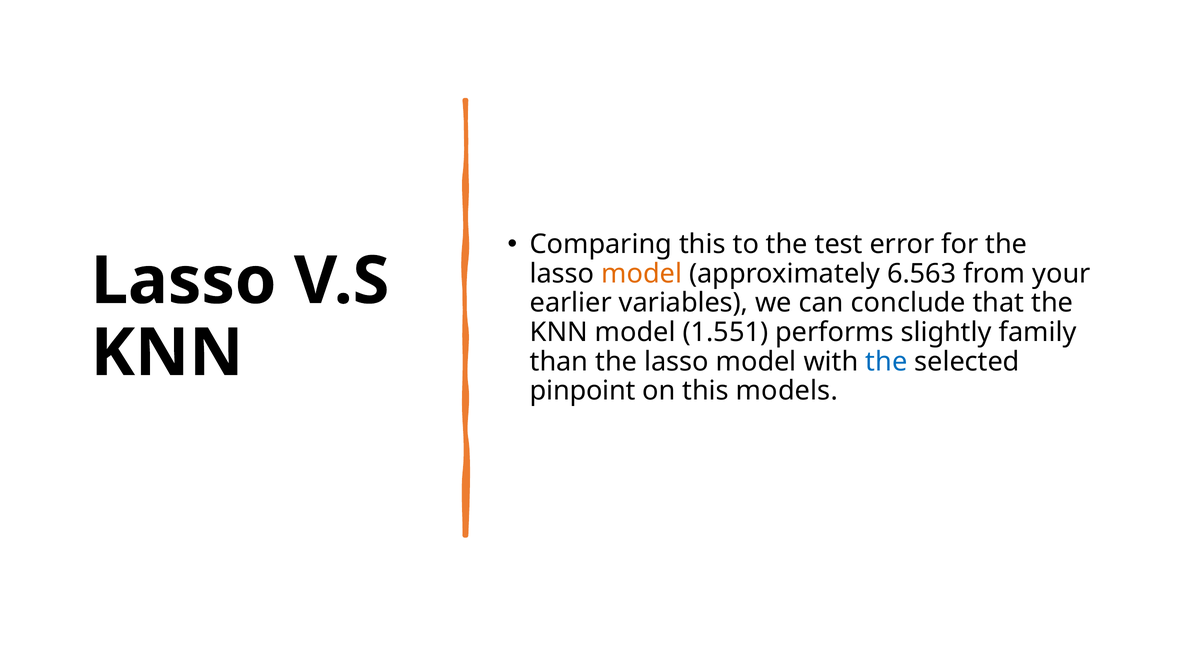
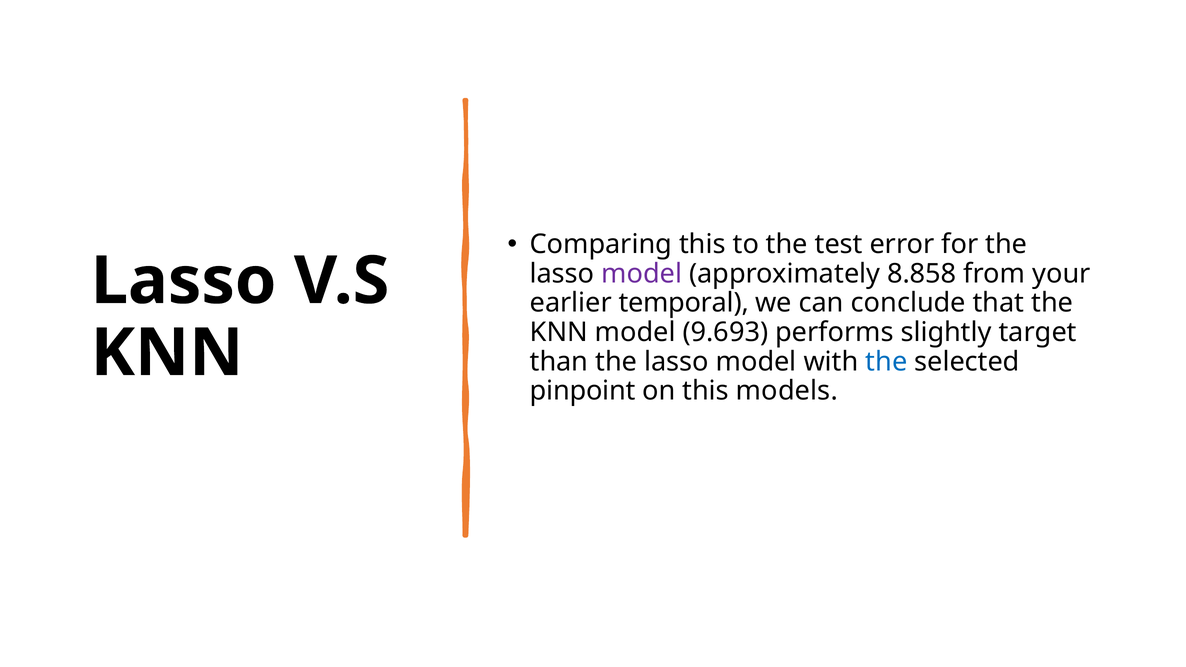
model at (642, 274) colour: orange -> purple
6.563: 6.563 -> 8.858
variables: variables -> temporal
1.551: 1.551 -> 9.693
family: family -> target
